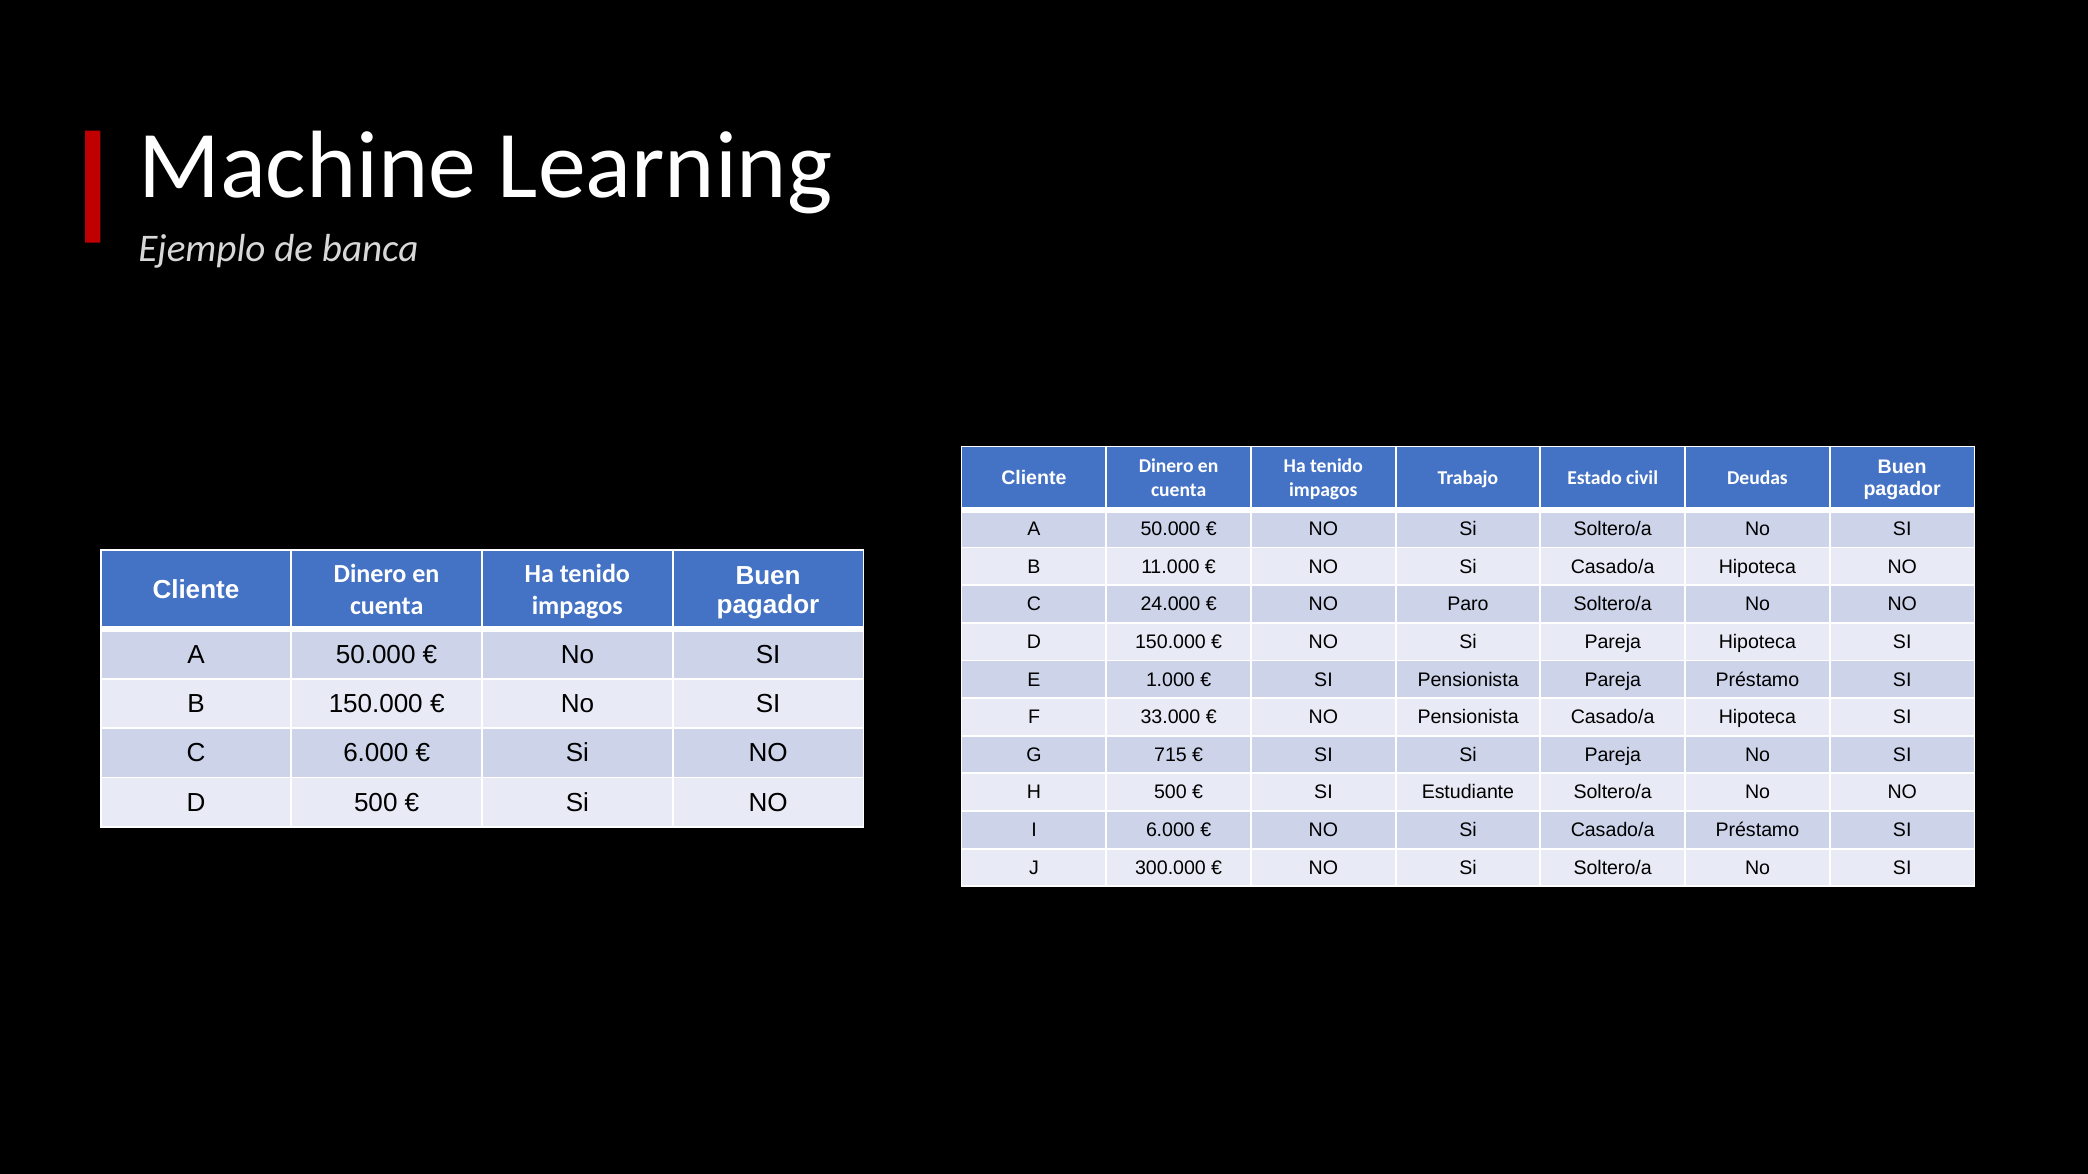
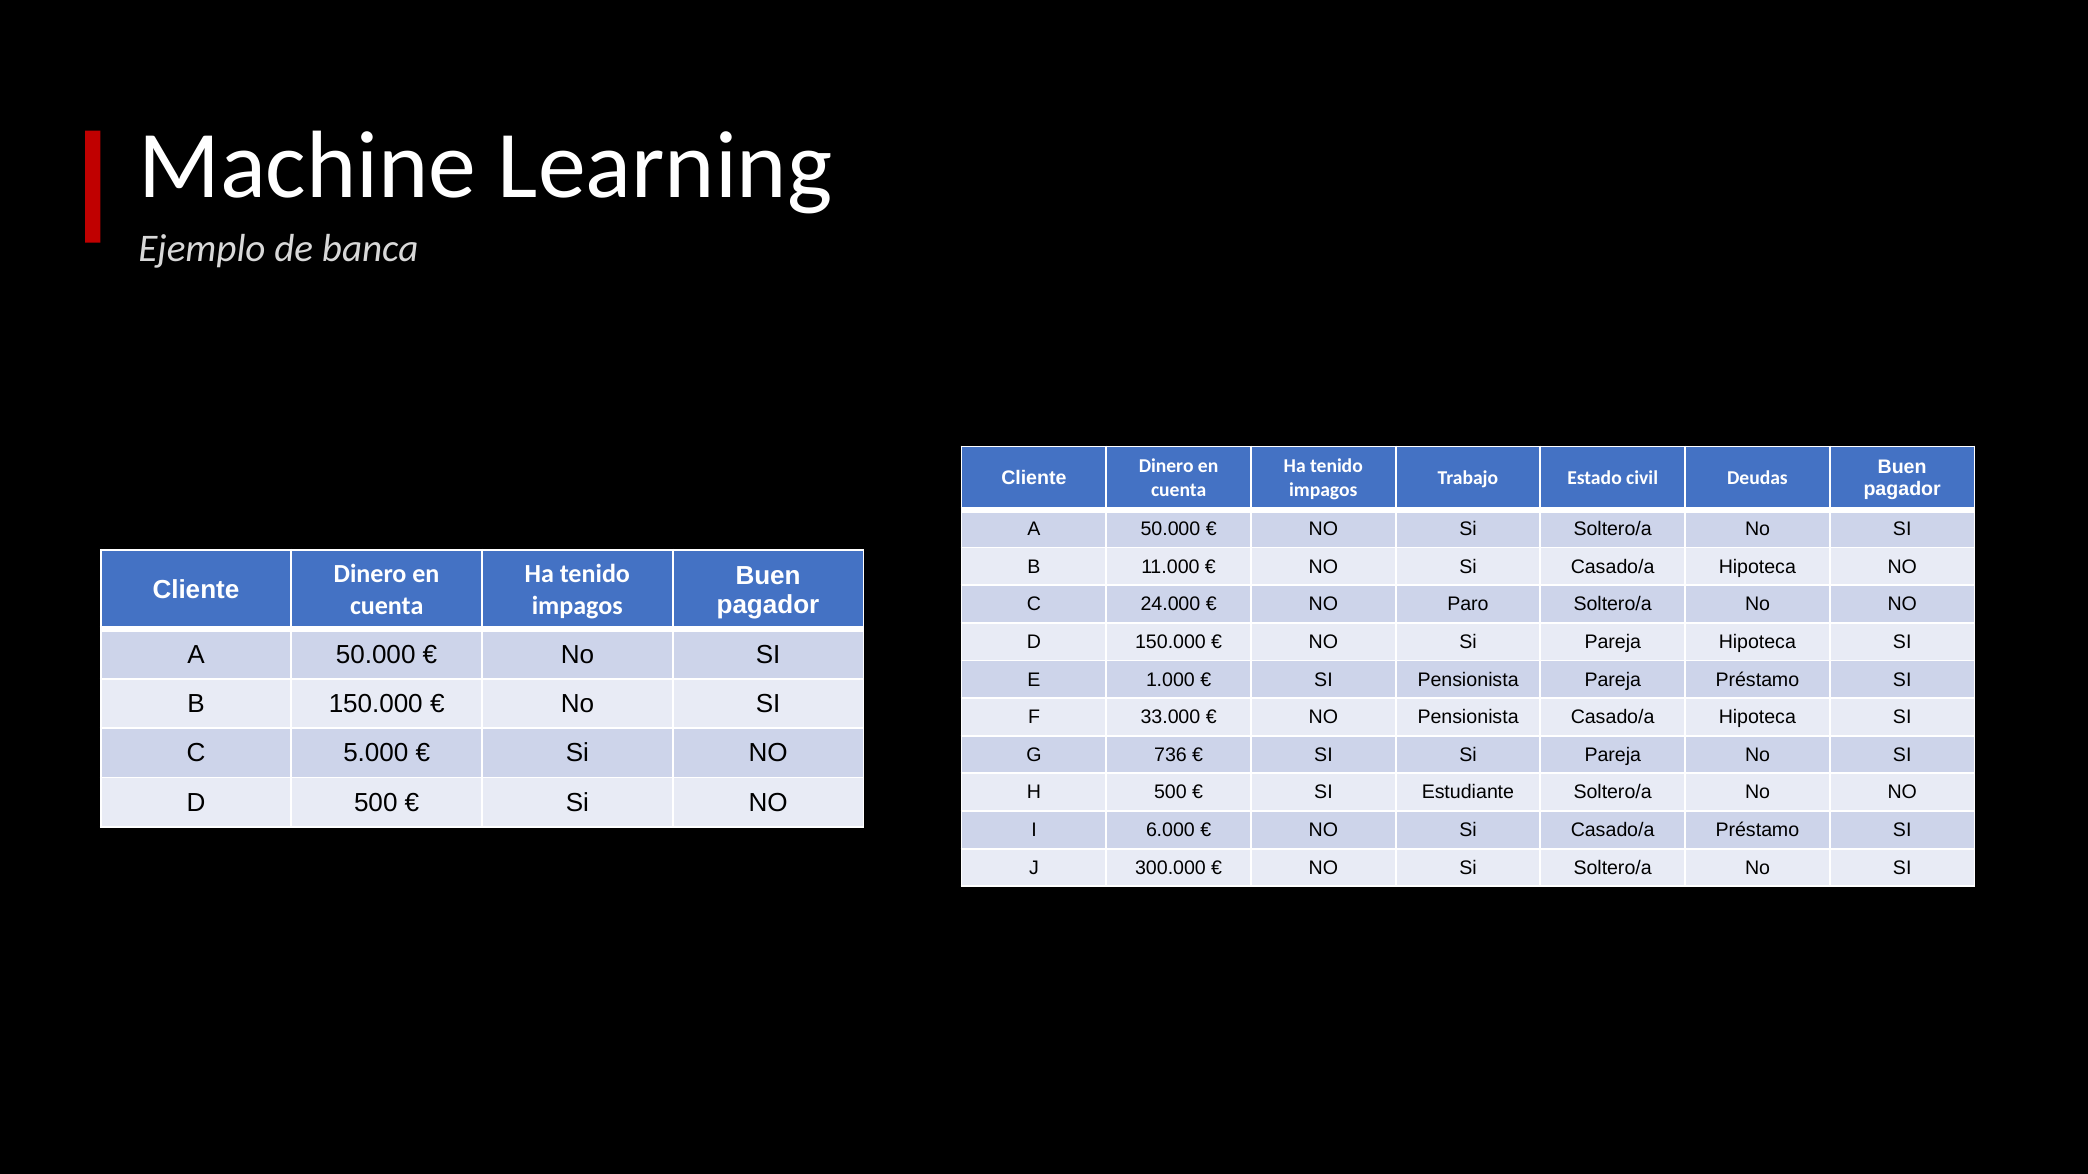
C 6.000: 6.000 -> 5.000
715: 715 -> 736
